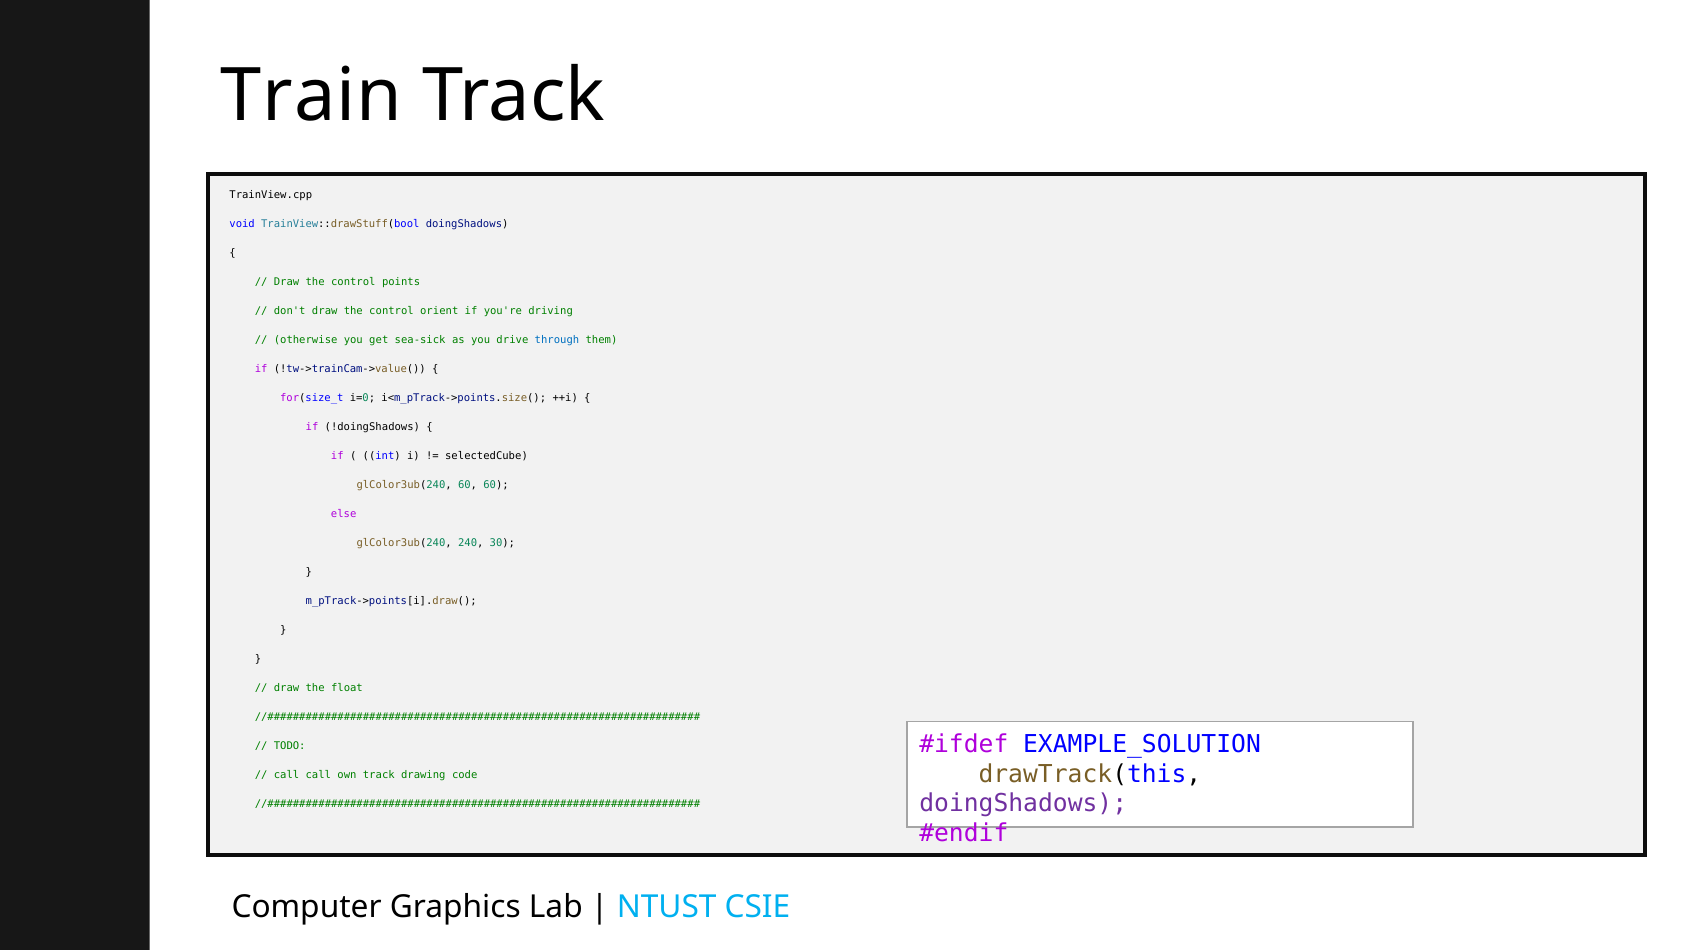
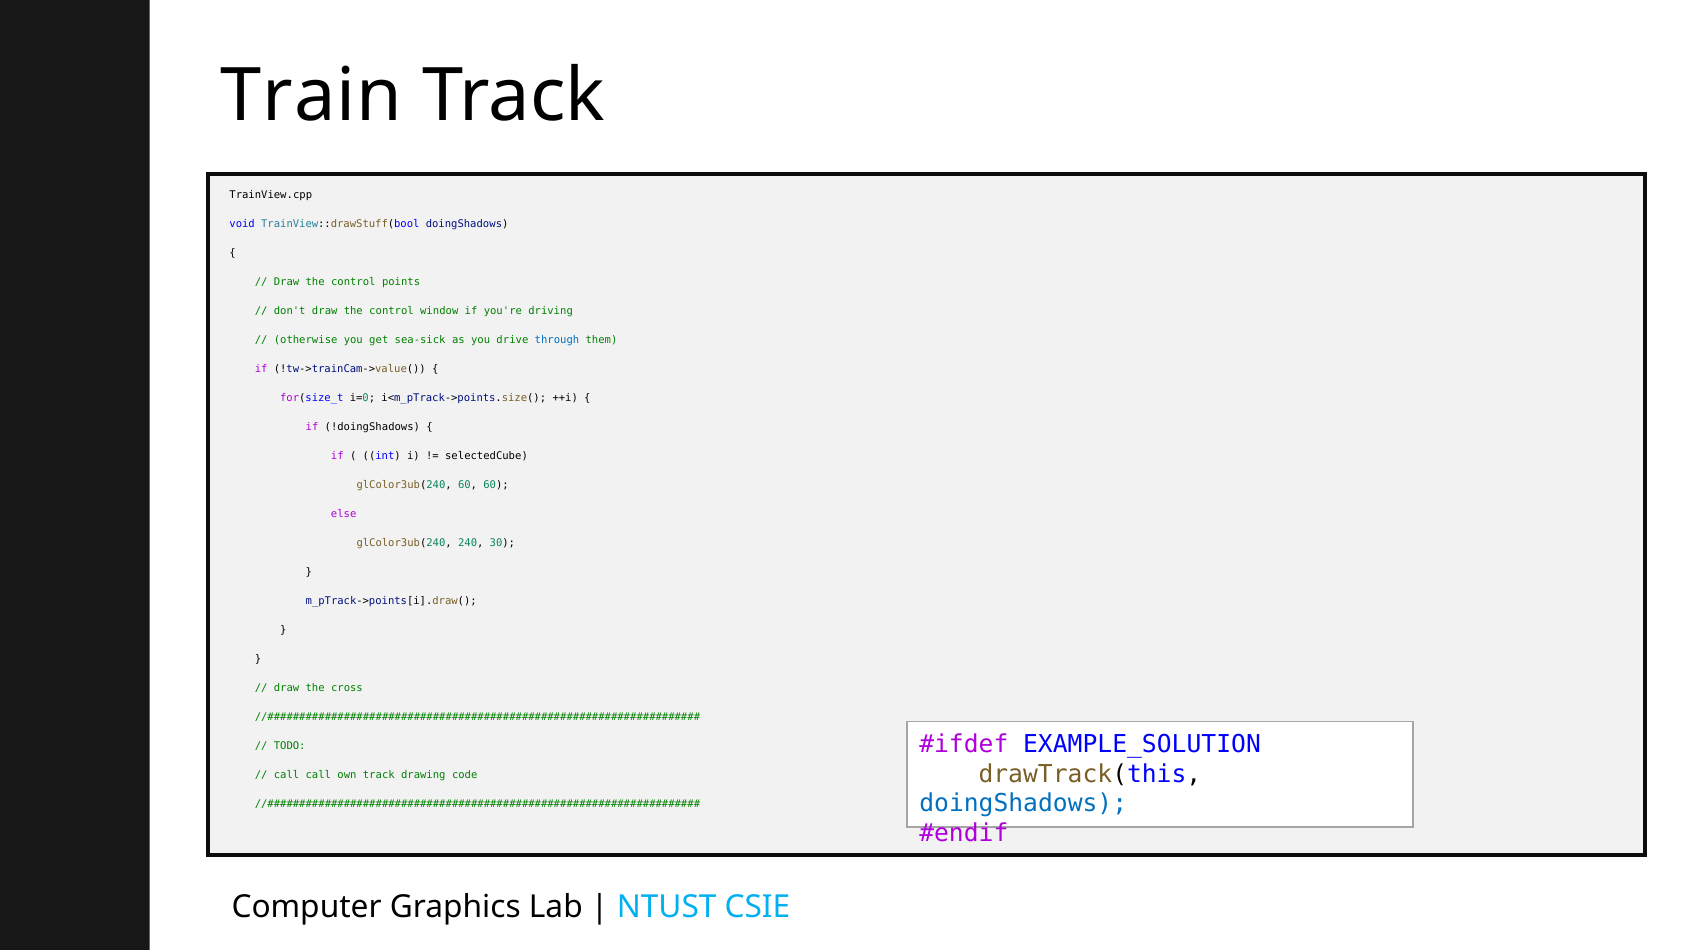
orient: orient -> window
float: float -> cross
doingShadows at (1023, 804) colour: purple -> blue
